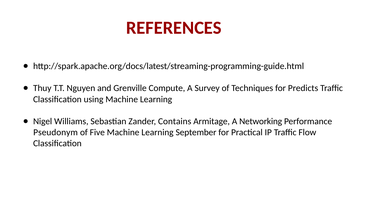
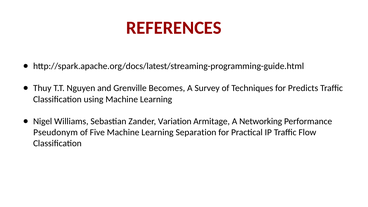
Compute: Compute -> Becomes
Contains: Contains -> Variation
September: September -> Separation
